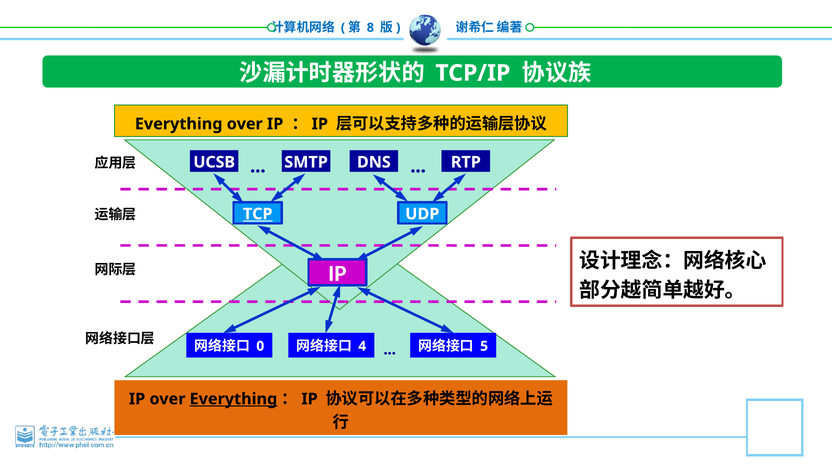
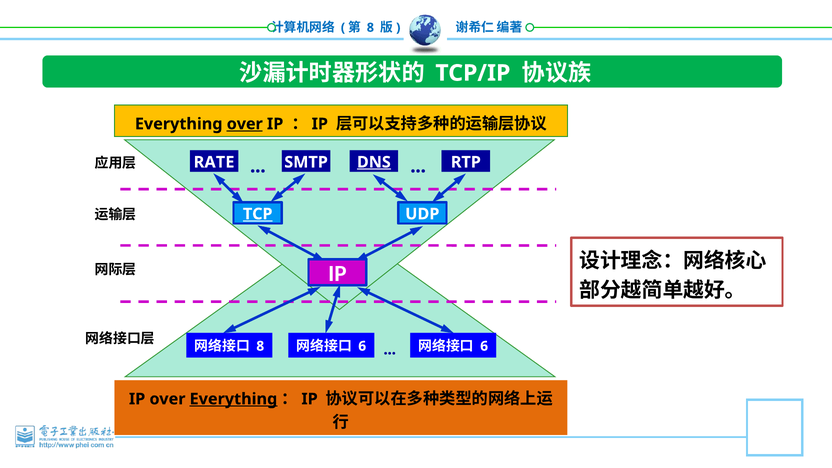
over at (245, 124) underline: none -> present
UCSB: UCSB -> RATE
DNS underline: none -> present
0 at (260, 346): 0 -> 8
4 at (362, 346): 4 -> 6
5 at (484, 346): 5 -> 6
